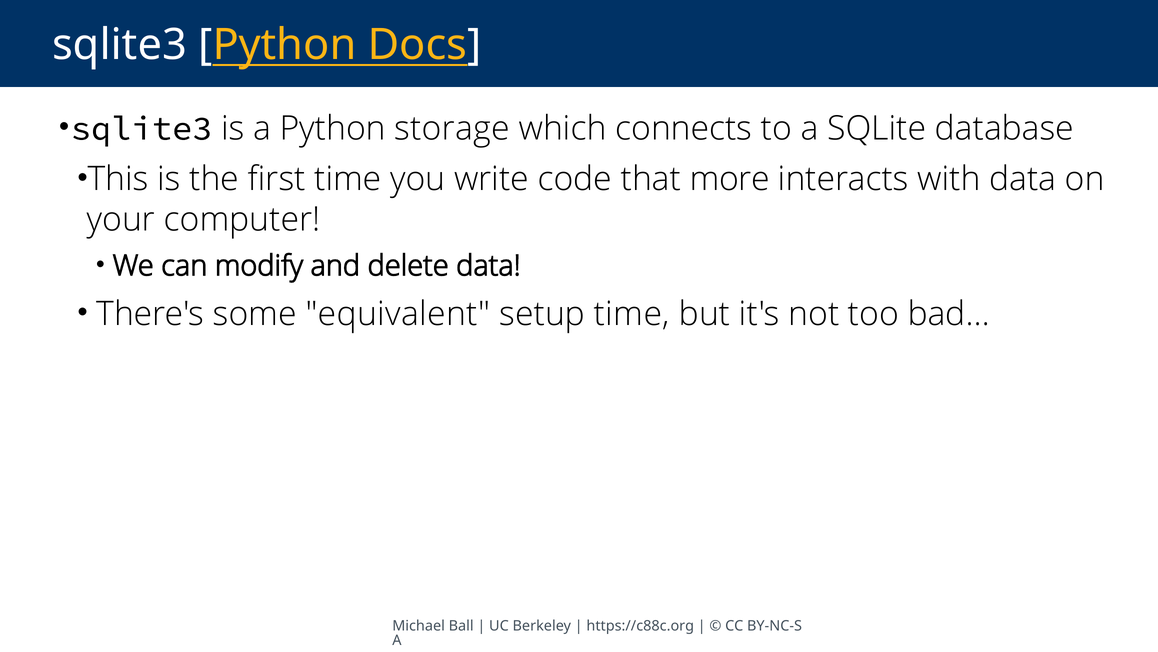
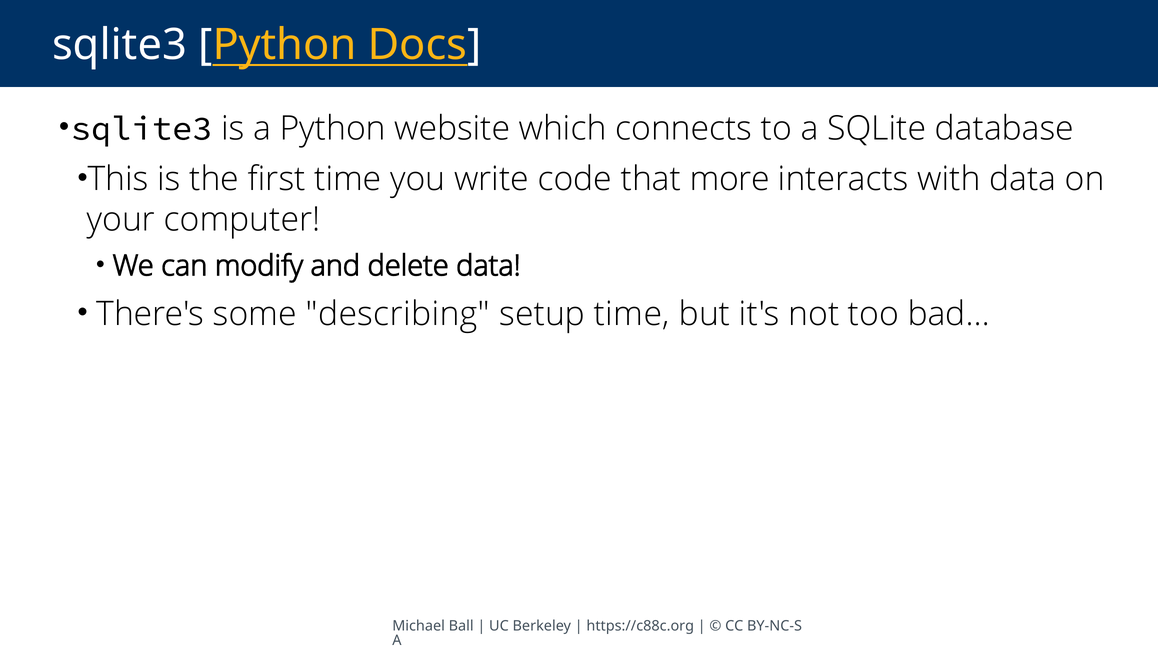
storage: storage -> website
equivalent: equivalent -> describing
